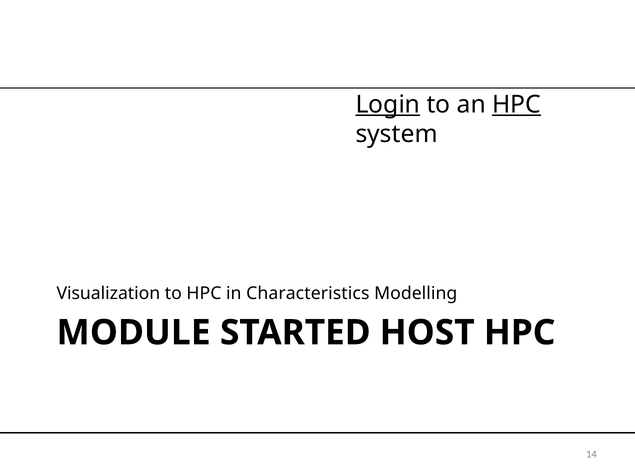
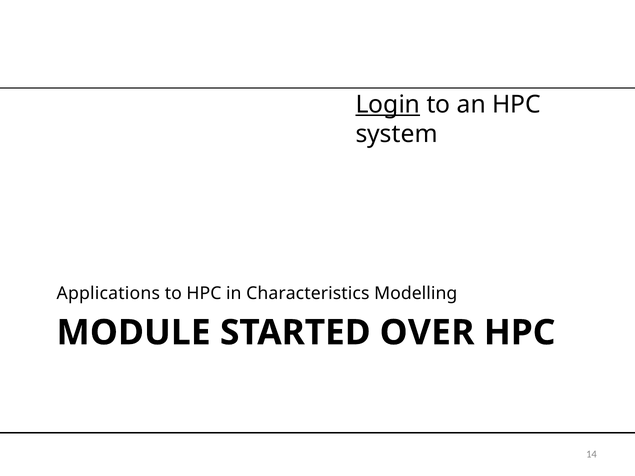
HPC at (517, 104) underline: present -> none
Visualization: Visualization -> Applications
HOST: HOST -> OVER
